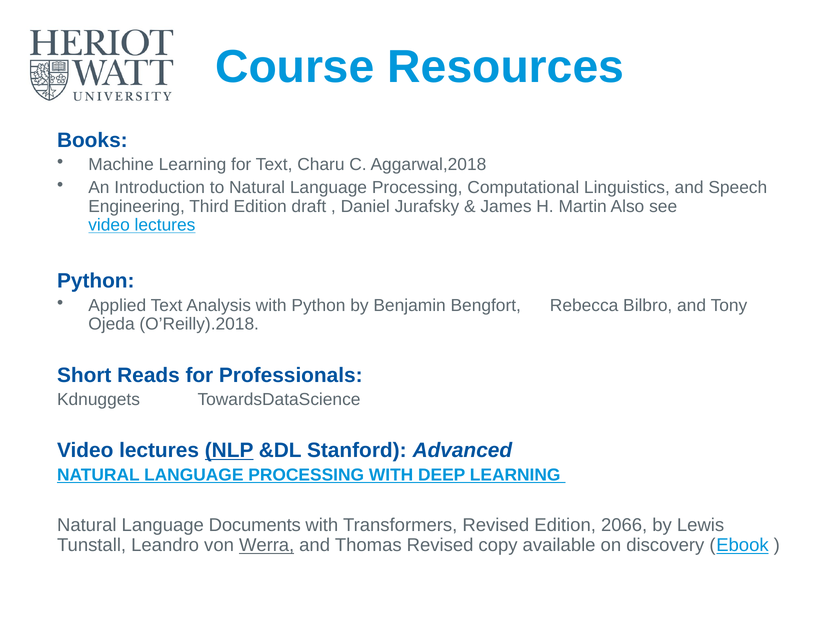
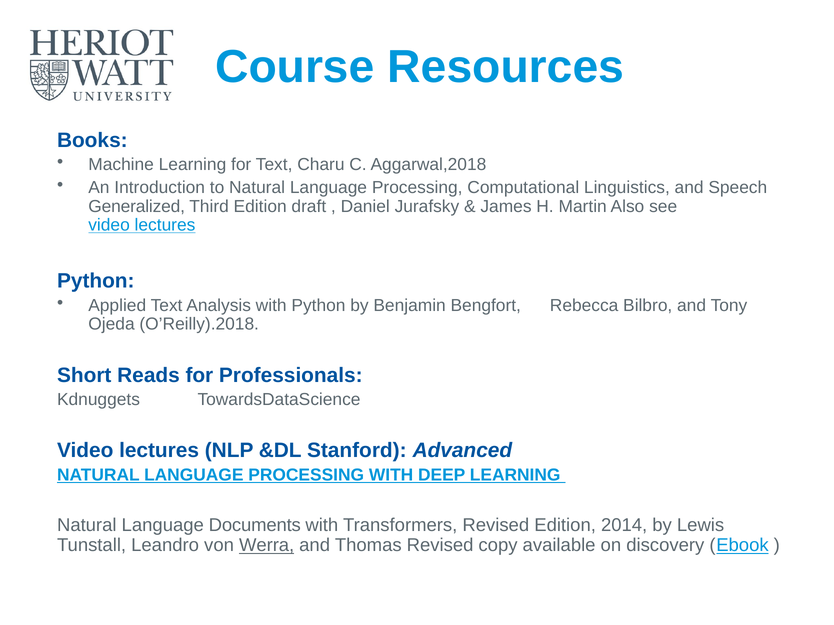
Engineering: Engineering -> Generalized
NLP underline: present -> none
2066: 2066 -> 2014
